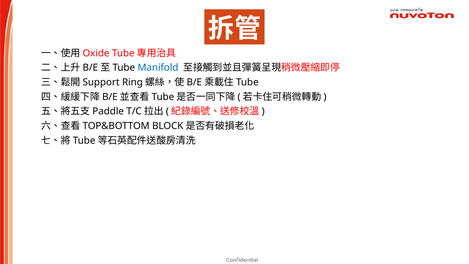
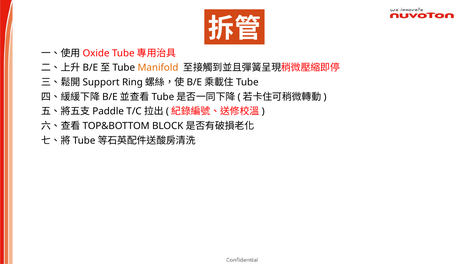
Manifold colour: blue -> orange
